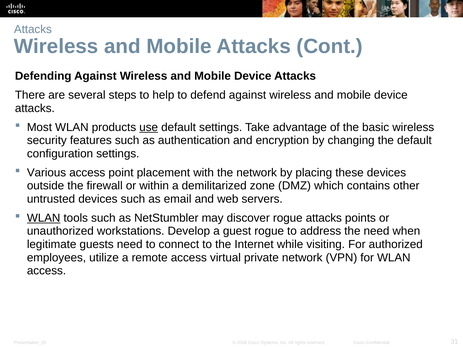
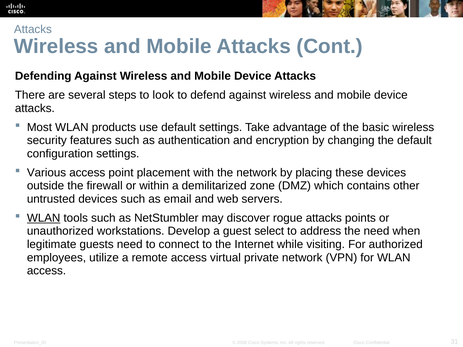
help: help -> look
use underline: present -> none
guest rogue: rogue -> select
